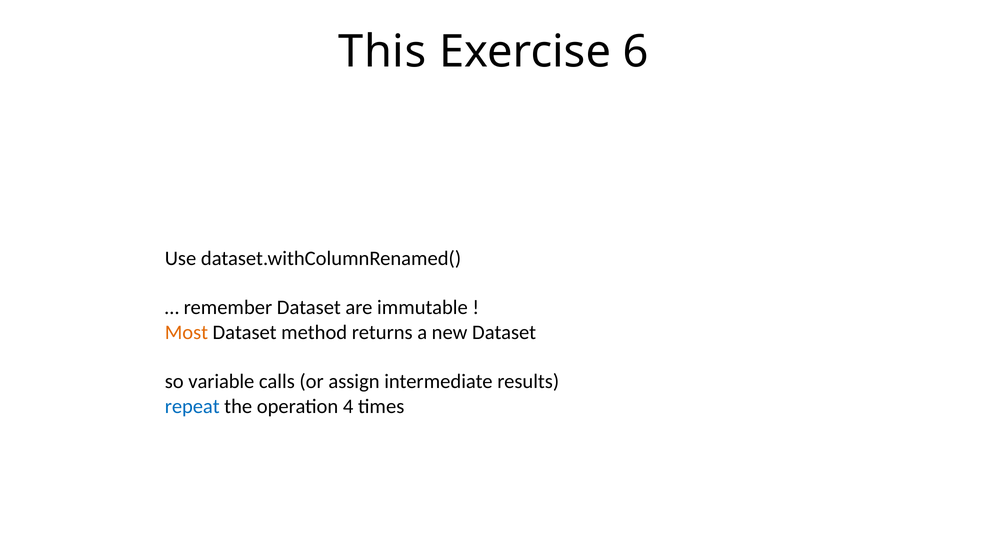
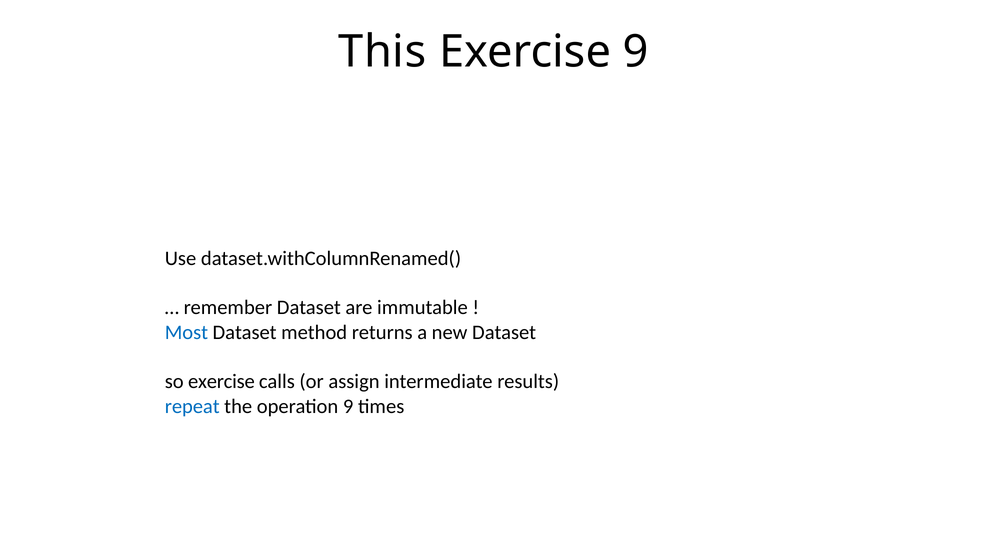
Exercise 6: 6 -> 9
Most colour: orange -> blue
so variable: variable -> exercise
operation 4: 4 -> 9
